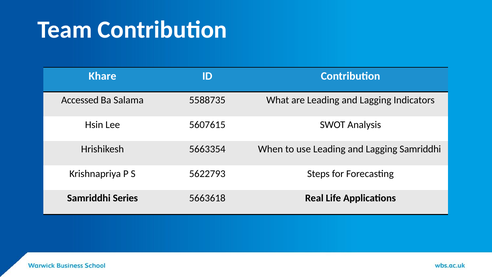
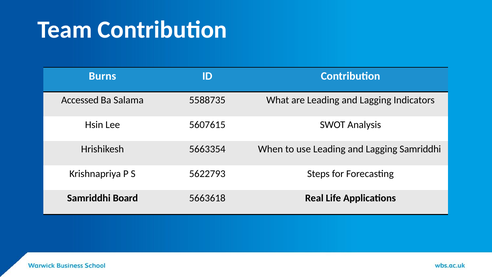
Khare: Khare -> Burns
Series: Series -> Board
